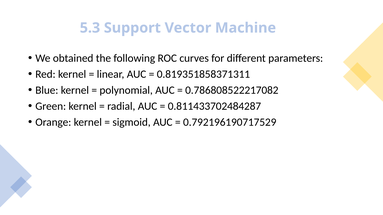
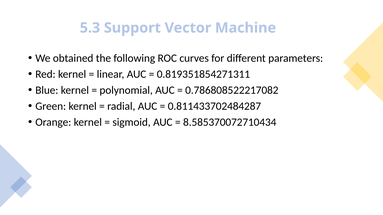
0.819351858371311: 0.819351858371311 -> 0.819351854271311
0.792196190717529: 0.792196190717529 -> 8.585370072710434
